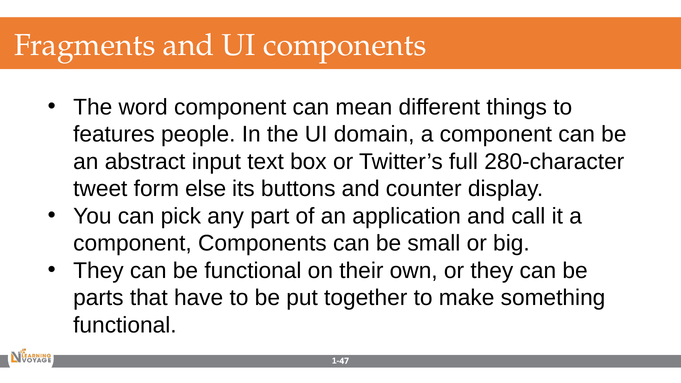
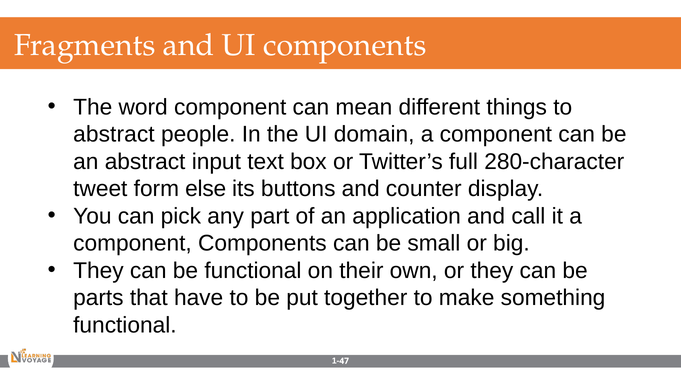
features at (114, 134): features -> abstract
